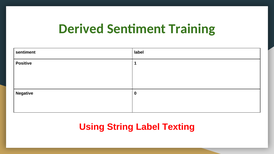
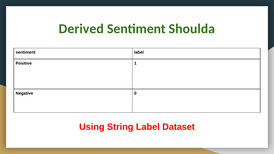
Training: Training -> Shoulda
Texting: Texting -> Dataset
